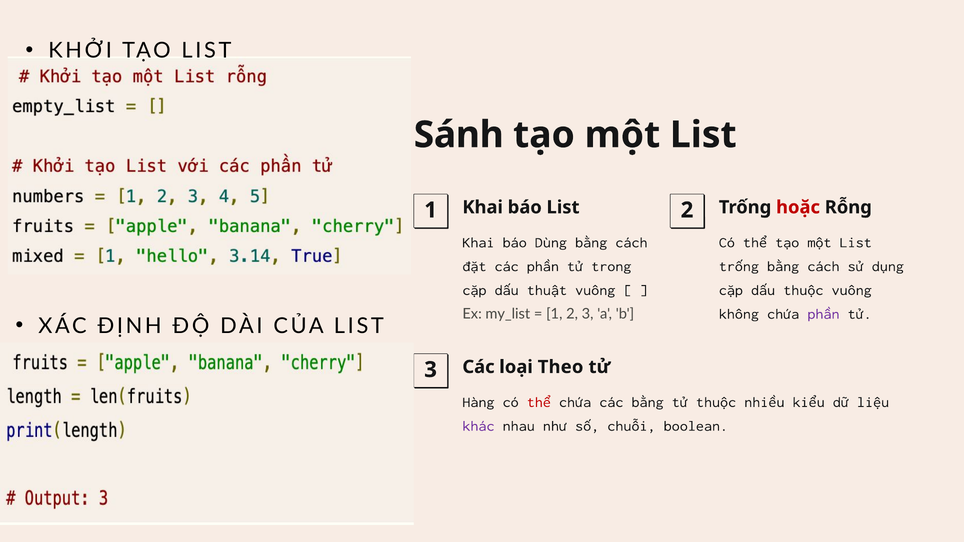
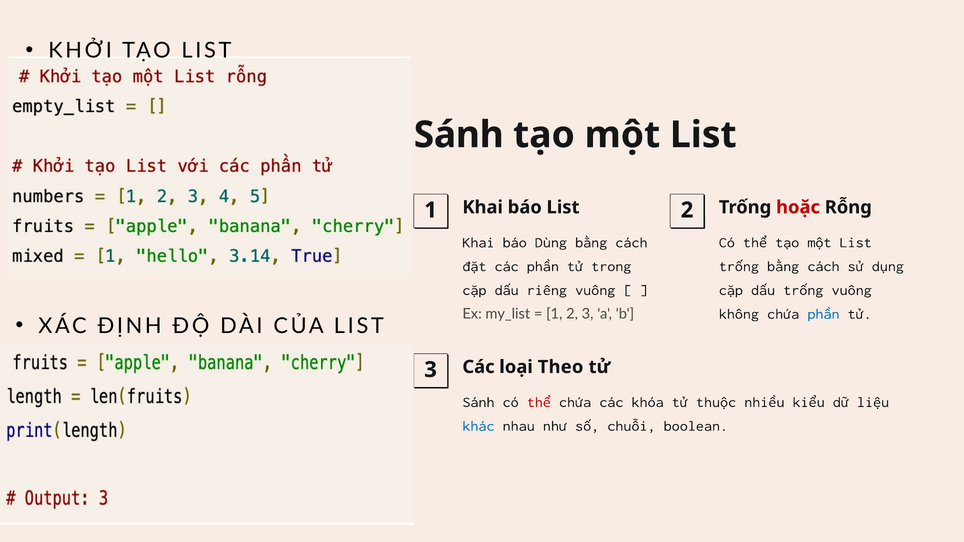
thuật: thuật -> riêng
dấu thuộc: thuộc -> trống
phần at (823, 314) colour: purple -> blue
Hàng at (478, 402): Hàng -> Sánh
các bằng: bằng -> khóa
khác colour: purple -> blue
